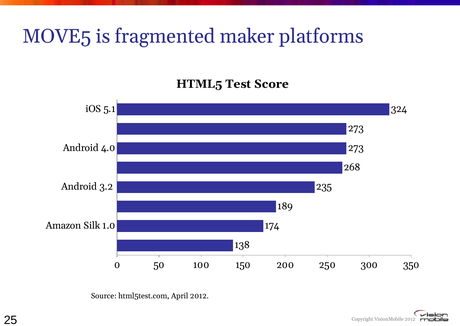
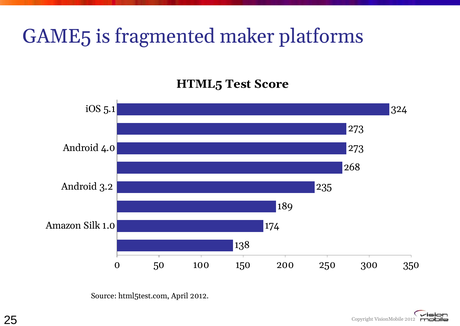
MOVE5: MOVE5 -> GAME5
